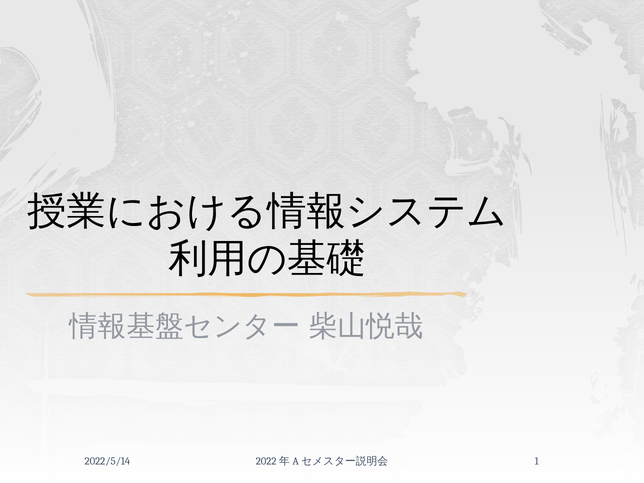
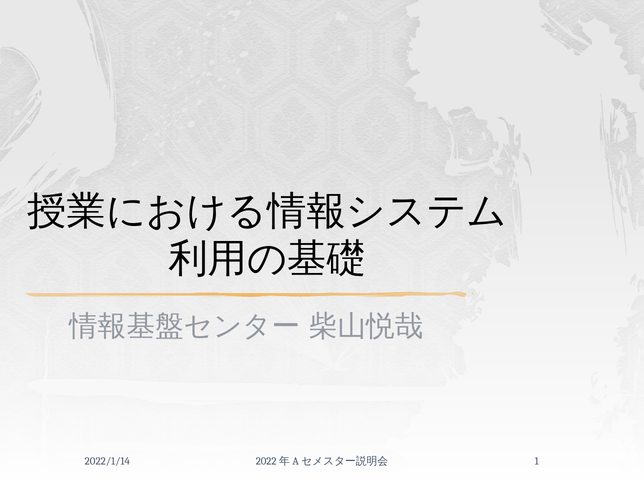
2022/5/14: 2022/5/14 -> 2022/1/14
